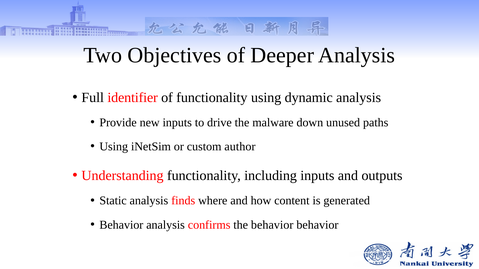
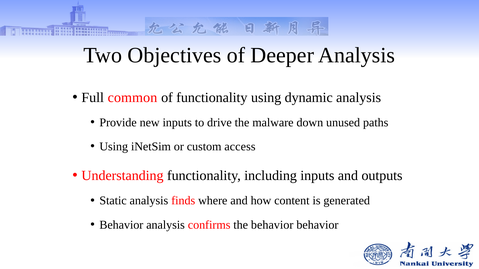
identifier: identifier -> common
author: author -> access
